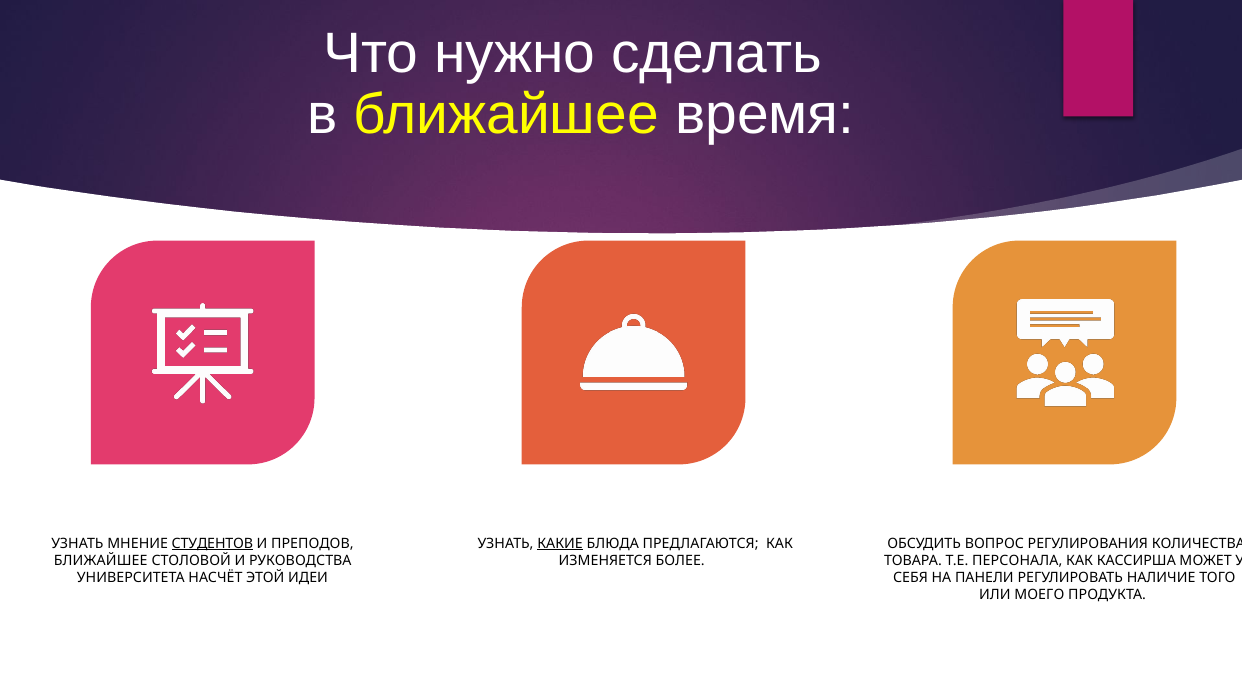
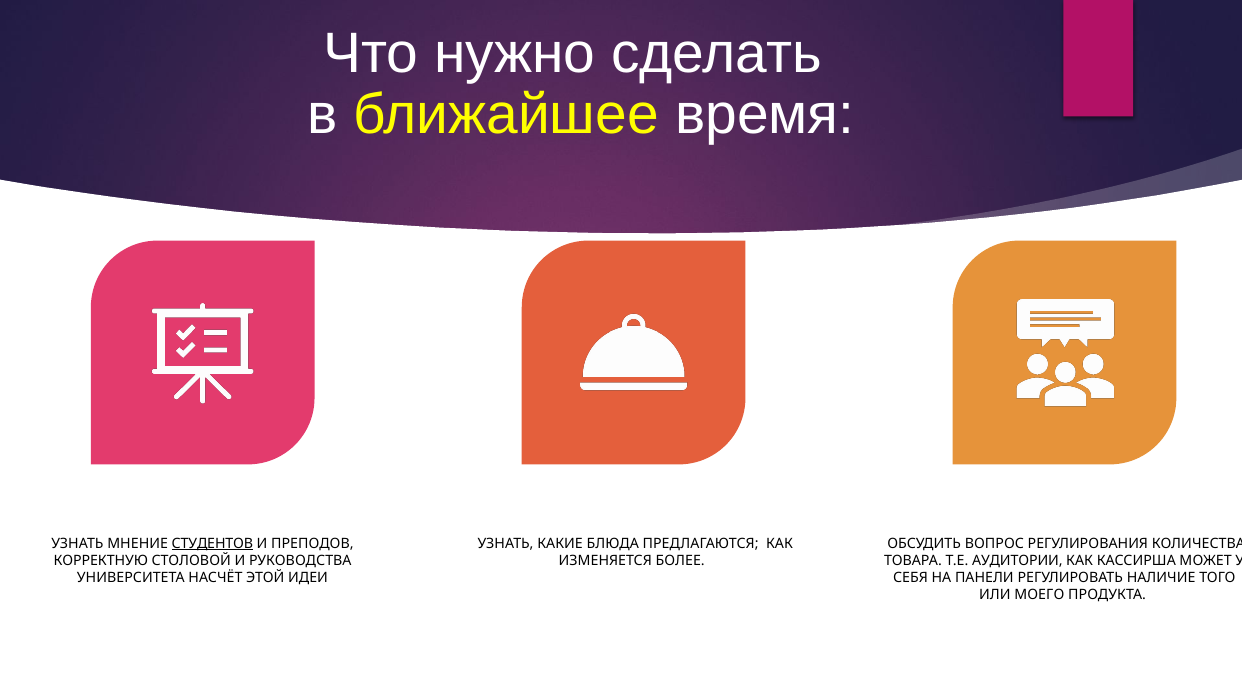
КАКИЕ underline: present -> none
БЛИЖАЙШЕЕ at (101, 561): БЛИЖАЙШЕЕ -> КОРРЕКТНУЮ
ПЕРСОНАЛА: ПЕРСОНАЛА -> АУДИТОРИИ
